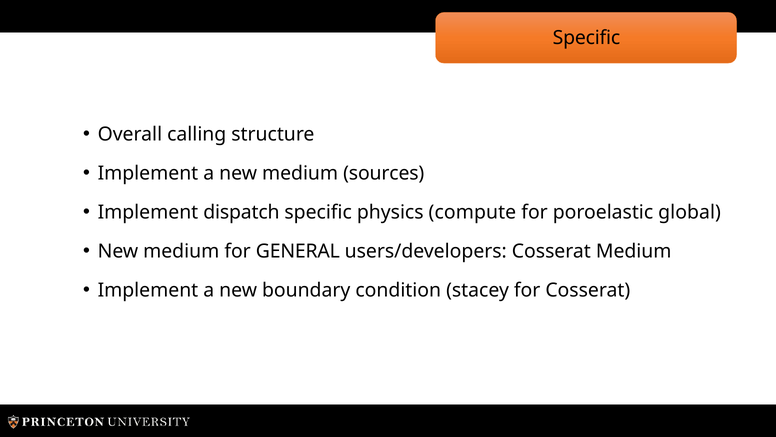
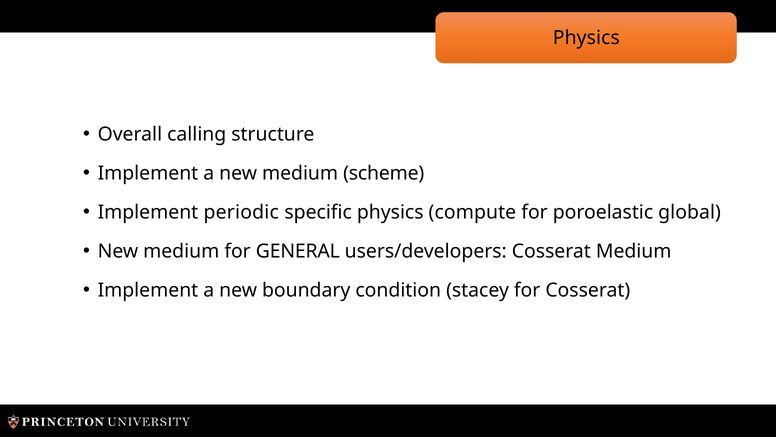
Specific at (586, 38): Specific -> Physics
sources: sources -> scheme
dispatch: dispatch -> periodic
